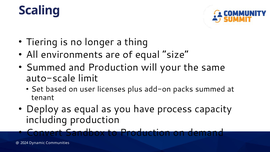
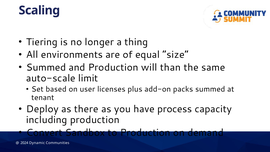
your: your -> than
as equal: equal -> there
